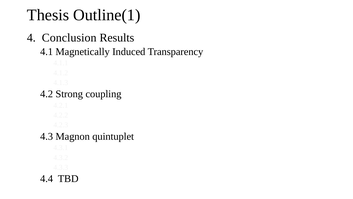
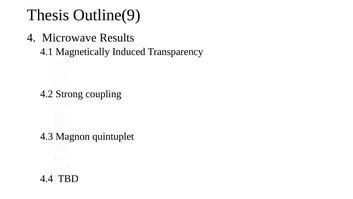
Outline(1: Outline(1 -> Outline(9
Conclusion: Conclusion -> Microwave
